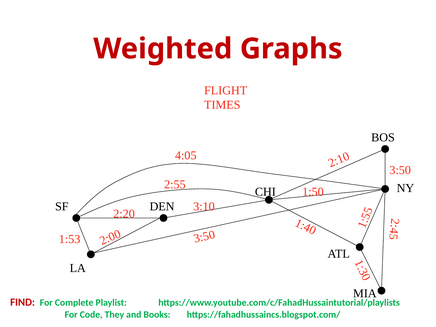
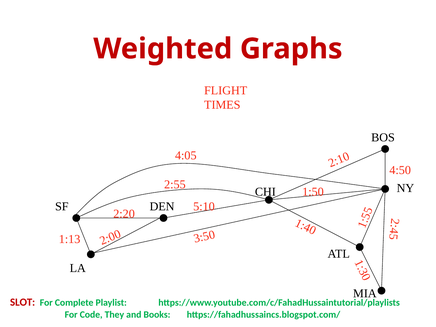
3:50: 3:50 -> 4:50
3:10: 3:10 -> 5:10
1:53: 1:53 -> 1:13
FIND: FIND -> SLOT
